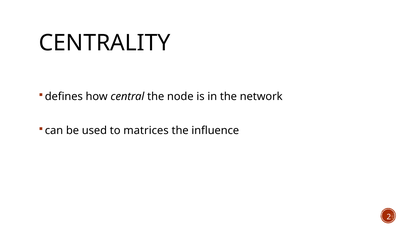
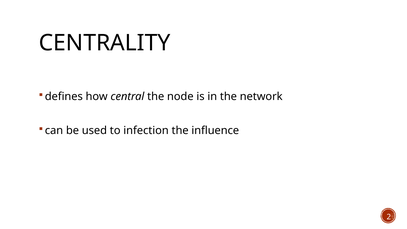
matrices: matrices -> infection
